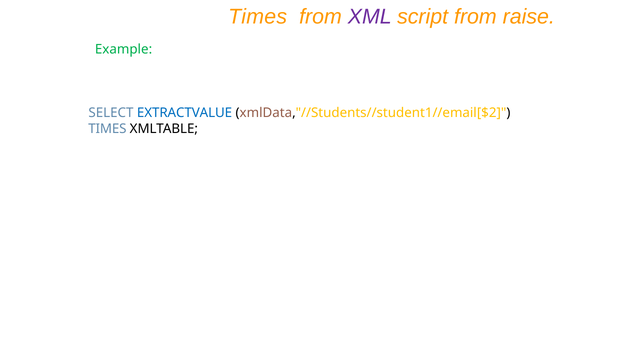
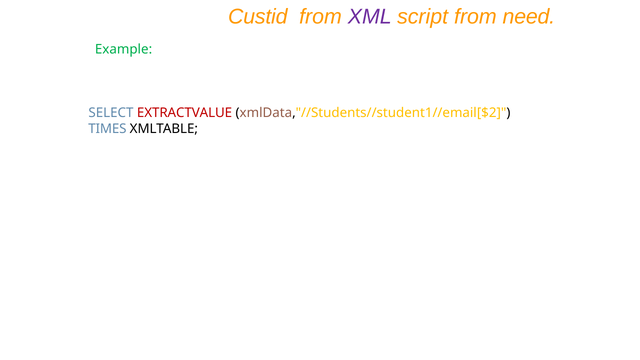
Times at (258, 17): Times -> Custid
raise: raise -> need
EXTRACTVALUE colour: blue -> red
